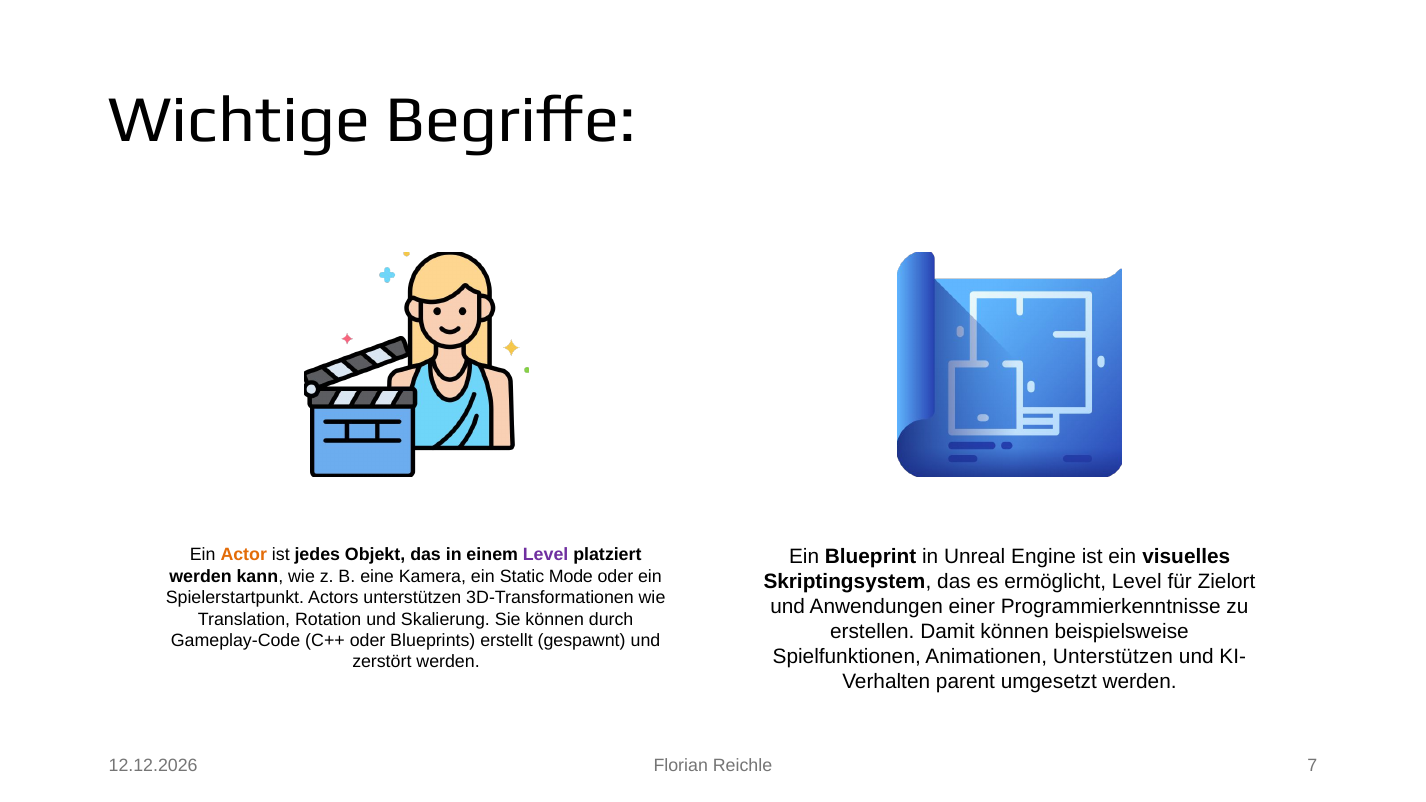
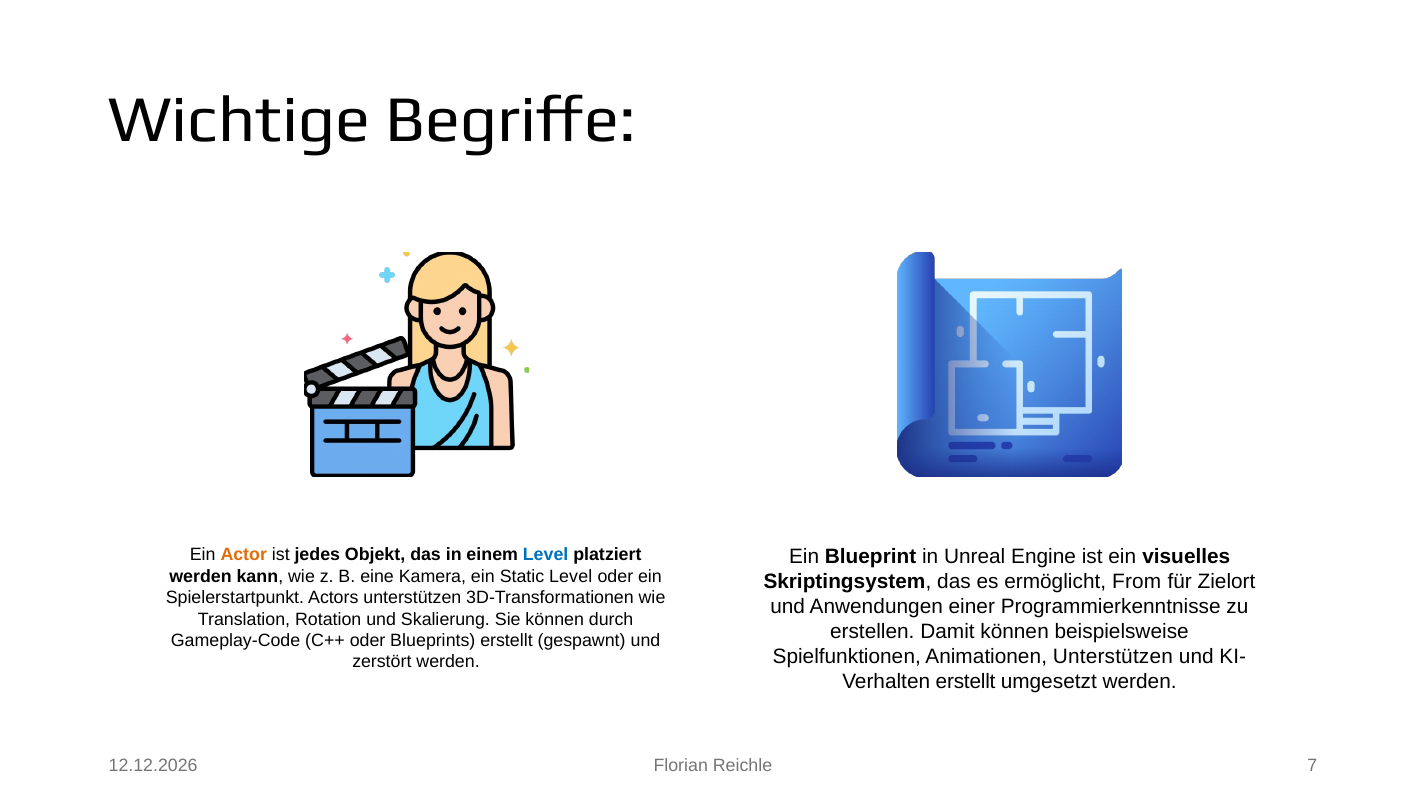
Level at (546, 555) colour: purple -> blue
Static Mode: Mode -> Level
ermöglicht Level: Level -> From
parent at (965, 682): parent -> erstellt
